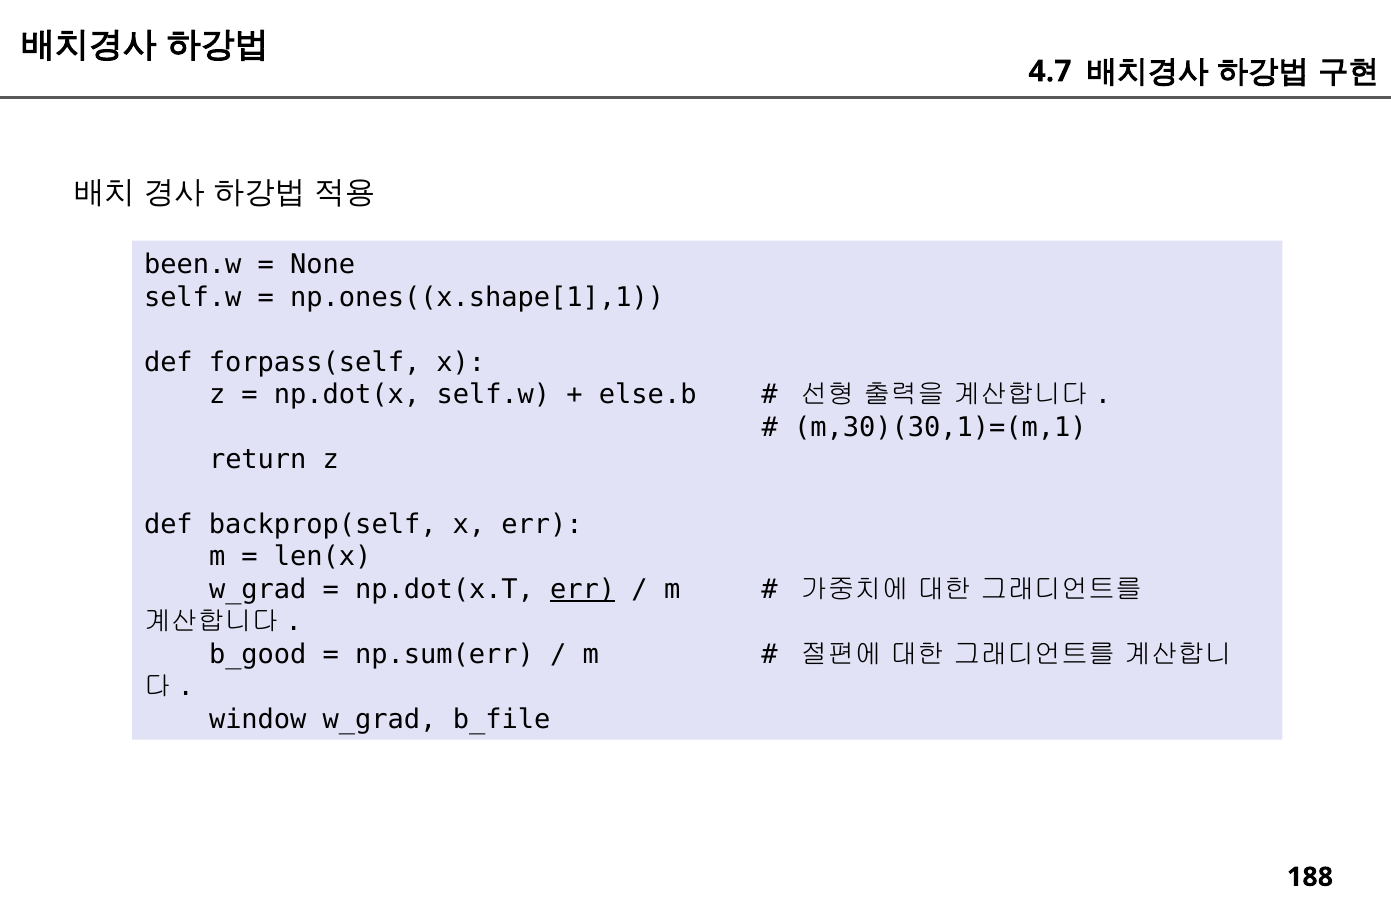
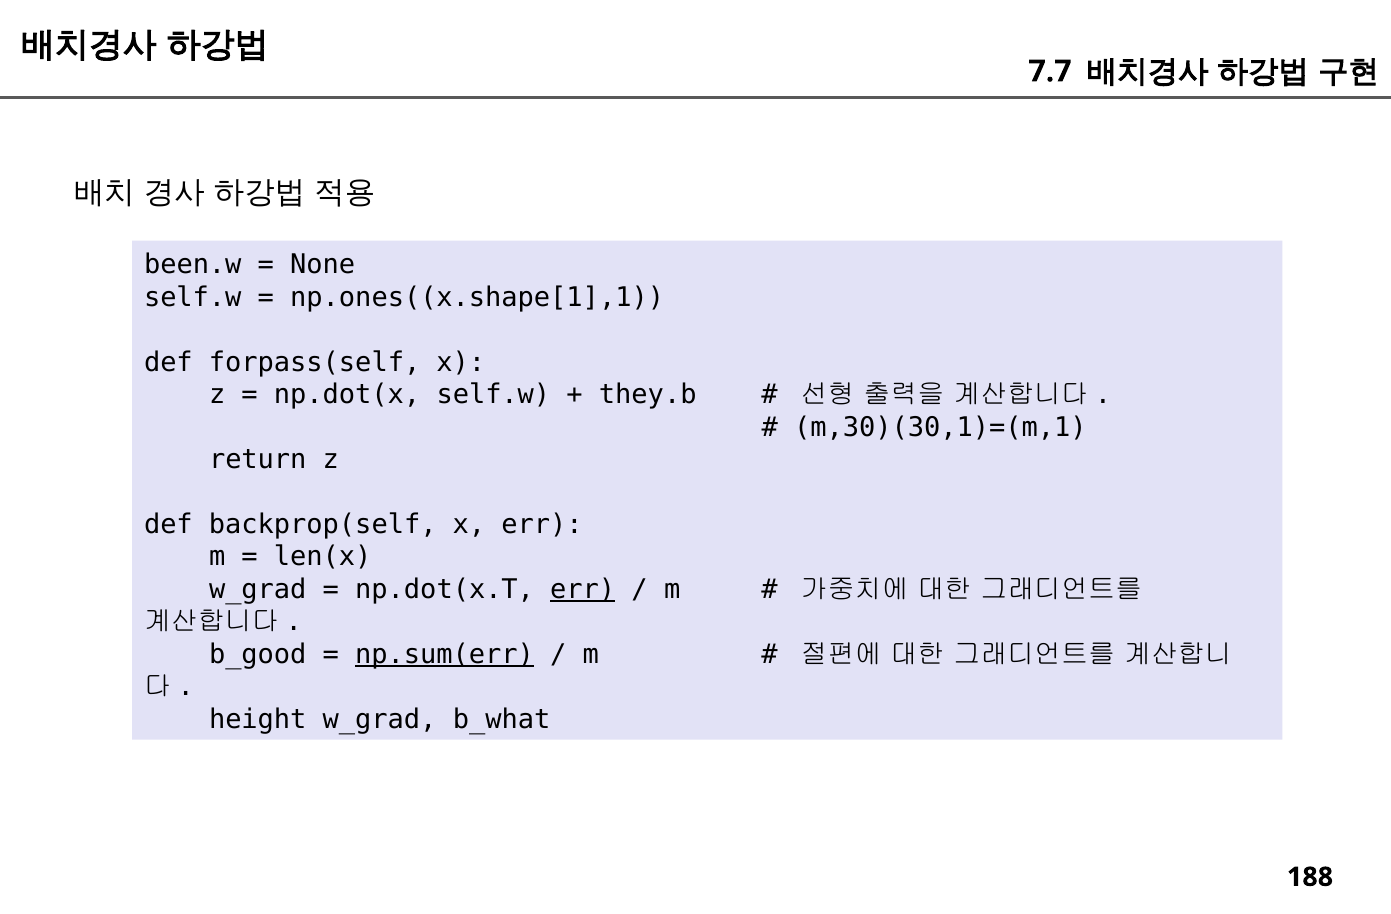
4.7: 4.7 -> 7.7
else.b: else.b -> they.b
np.sum(err underline: none -> present
window: window -> height
b_file: b_file -> b_what
